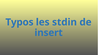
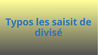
stdin: stdin -> saisit
insert: insert -> divisé
